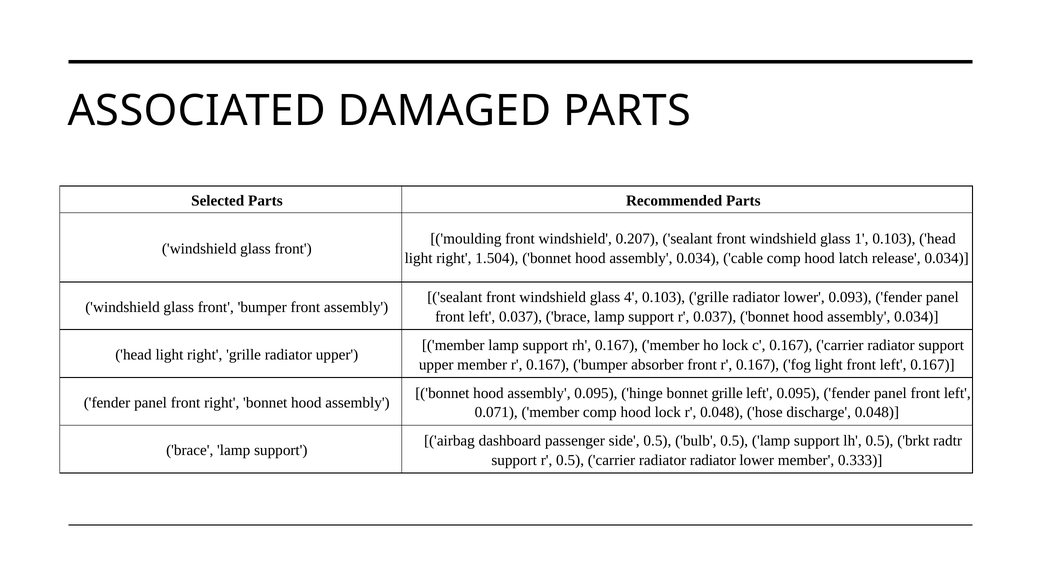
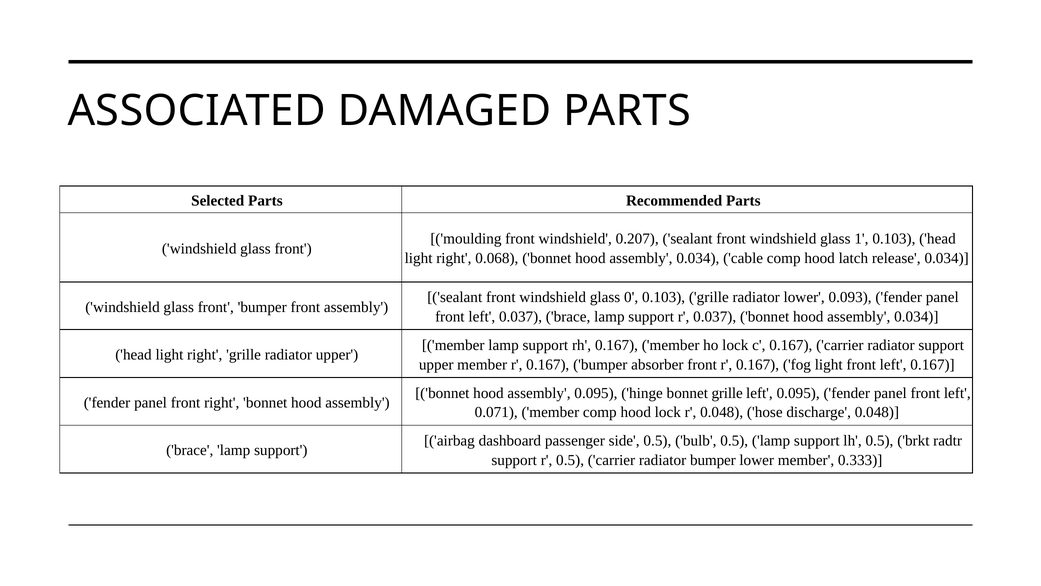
1.504: 1.504 -> 0.068
4: 4 -> 0
radiator radiator: radiator -> bumper
